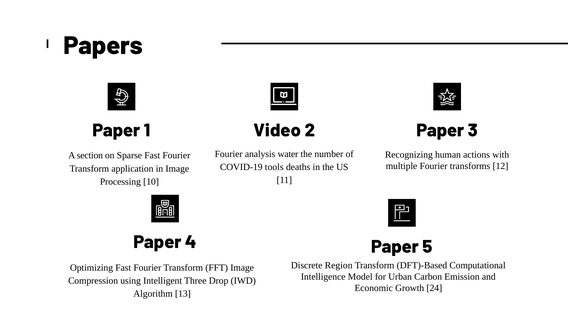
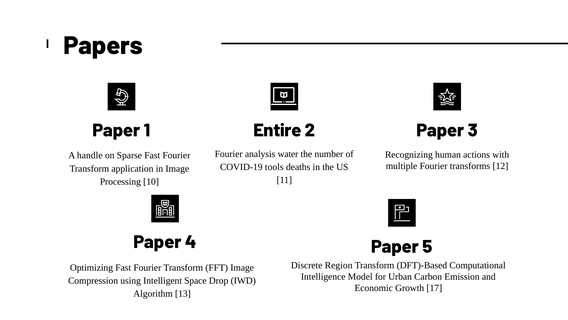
Video: Video -> Entire
section: section -> handle
Three: Three -> Space
24: 24 -> 17
